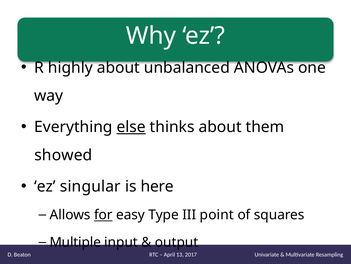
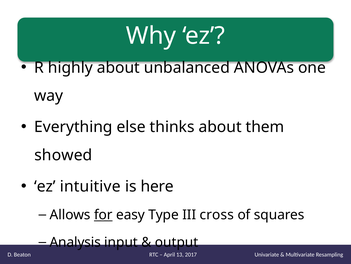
else underline: present -> none
singular: singular -> intuitive
point: point -> cross
Multiple: Multiple -> Analysis
